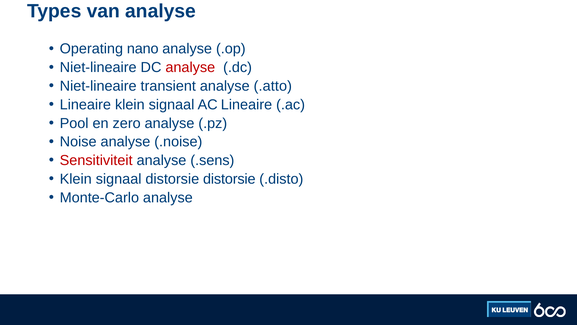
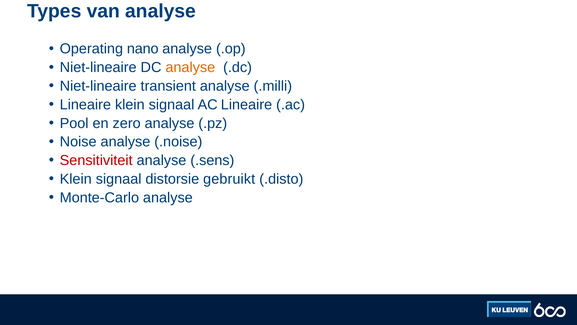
analyse at (190, 67) colour: red -> orange
.atto: .atto -> .milli
distorsie distorsie: distorsie -> gebruikt
